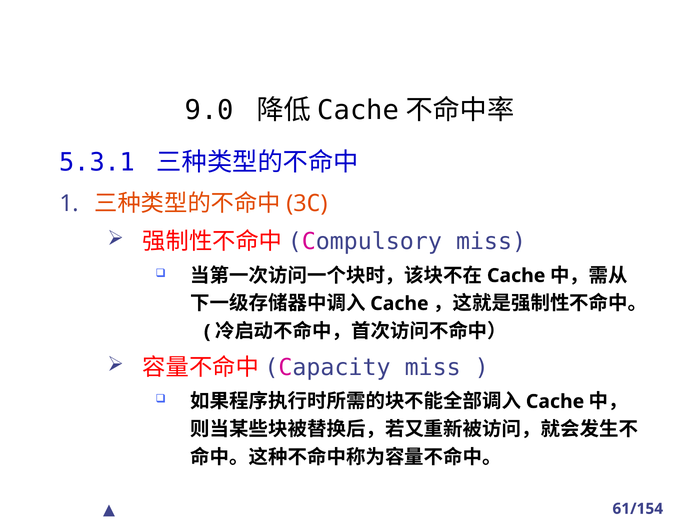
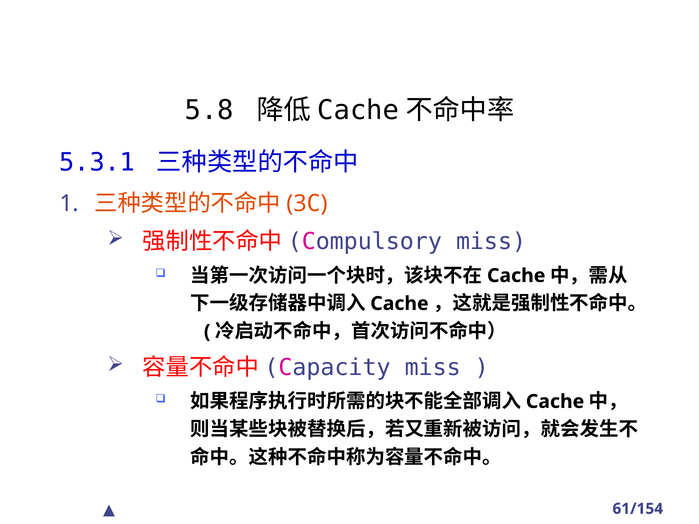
9.0: 9.0 -> 5.8
